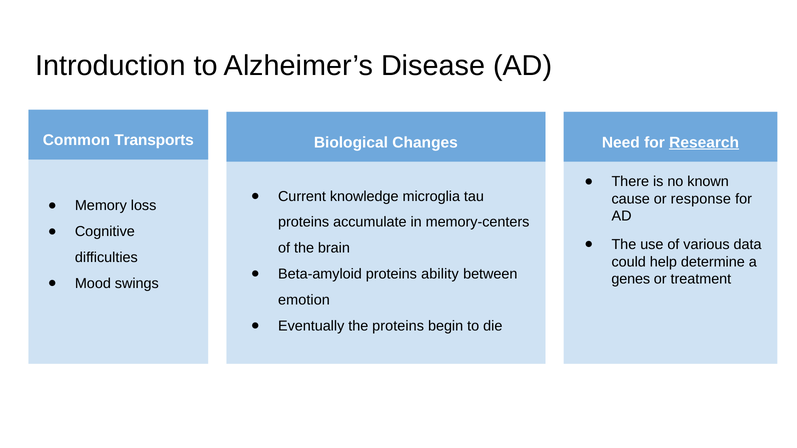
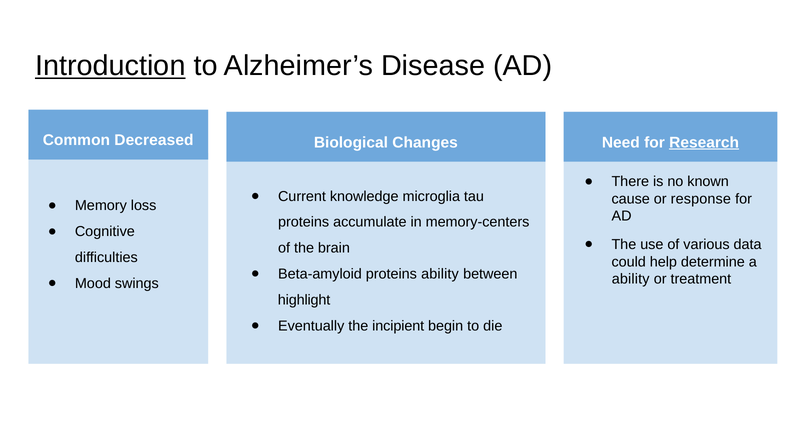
Introduction underline: none -> present
Transports: Transports -> Decreased
genes at (631, 279): genes -> ability
emotion: emotion -> highlight
the proteins: proteins -> incipient
